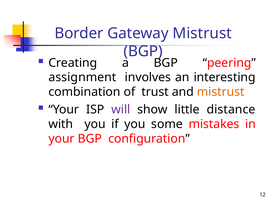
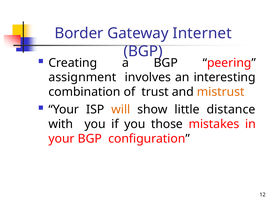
Gateway Mistrust: Mistrust -> Internet
will colour: purple -> orange
some: some -> those
